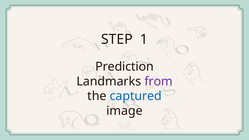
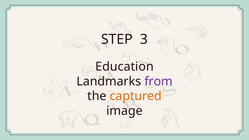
1: 1 -> 3
Prediction: Prediction -> Education
captured colour: blue -> orange
